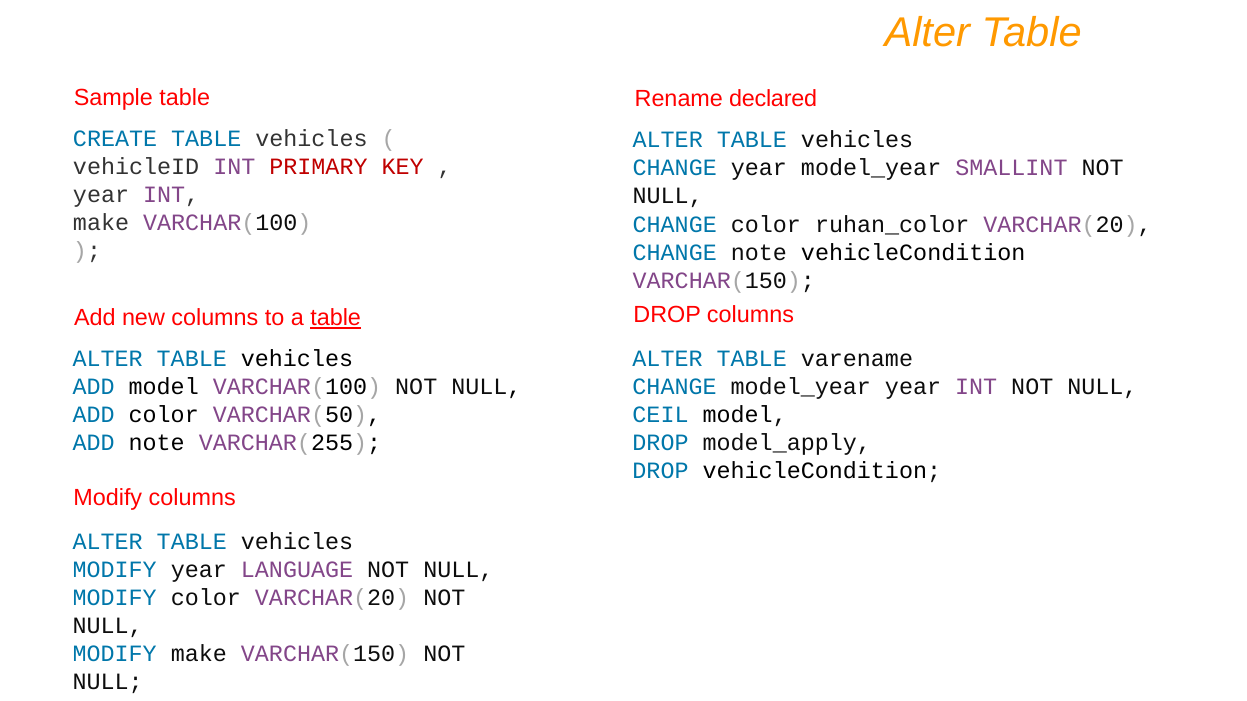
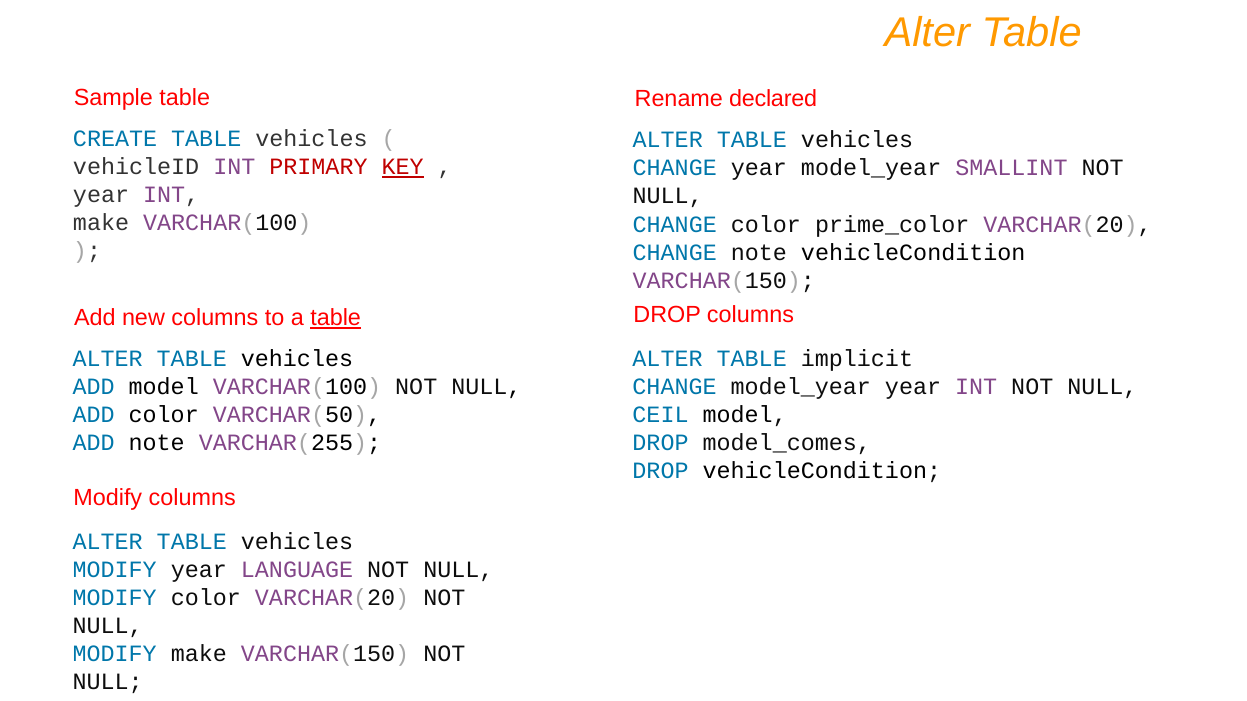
KEY underline: none -> present
ruhan_color: ruhan_color -> prime_color
varename: varename -> implicit
model_apply: model_apply -> model_comes
